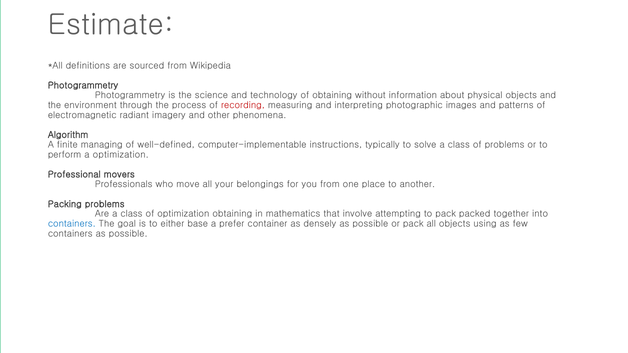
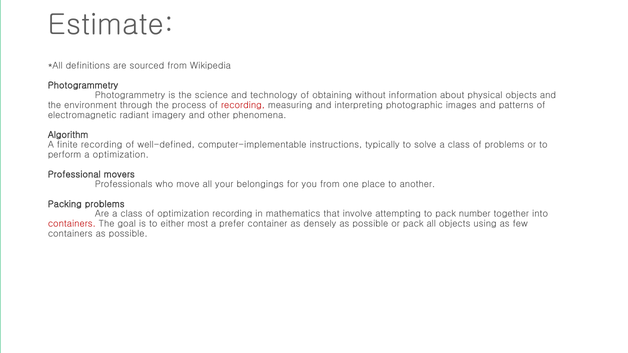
finite managing: managing -> recording
optimization obtaining: obtaining -> recording
packed: packed -> number
containers at (72, 224) colour: blue -> red
base: base -> most
